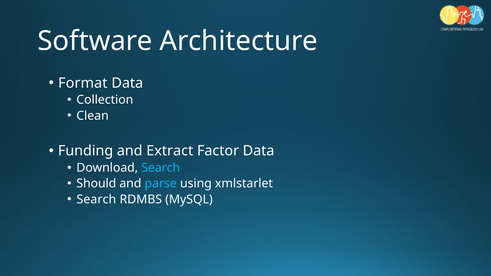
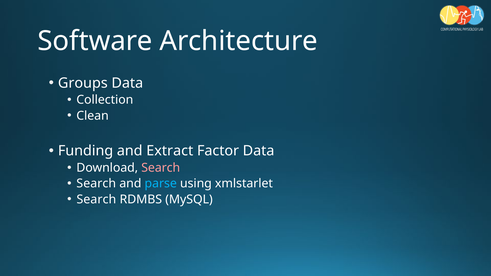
Format: Format -> Groups
Search at (161, 168) colour: light blue -> pink
Should at (96, 184): Should -> Search
